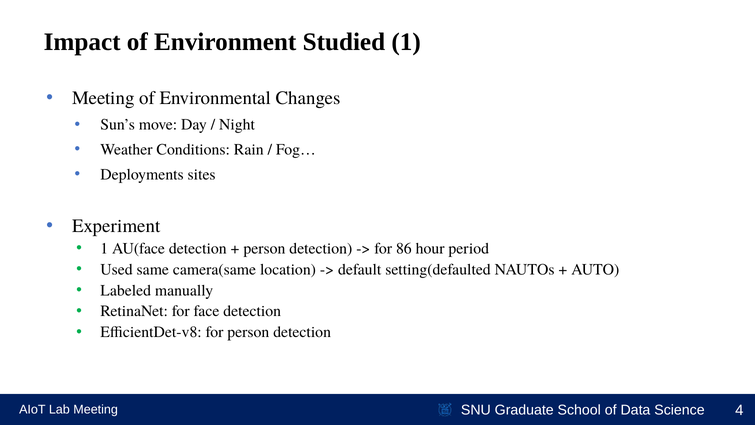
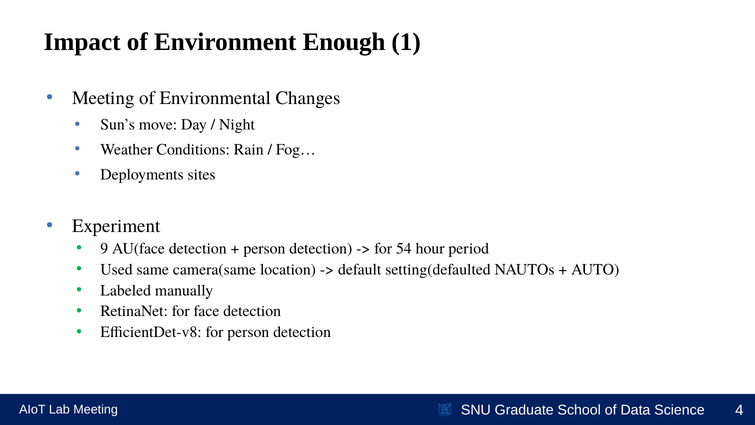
Studied: Studied -> Enough
1 at (104, 248): 1 -> 9
86: 86 -> 54
